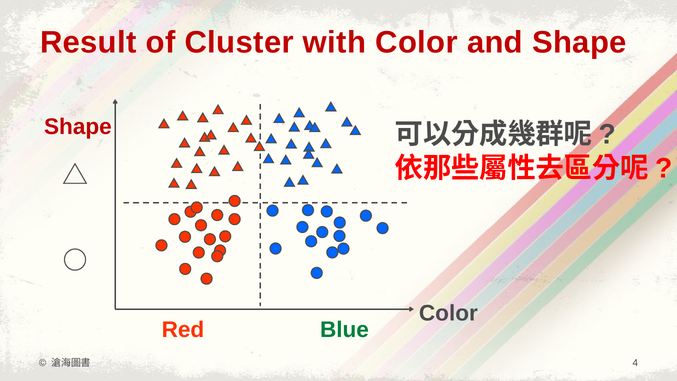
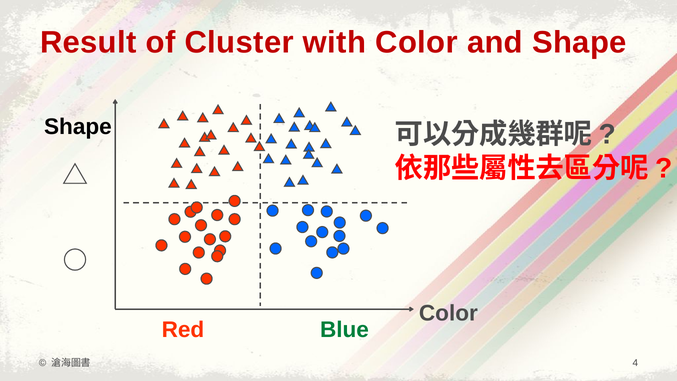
Shape at (78, 127) colour: red -> black
